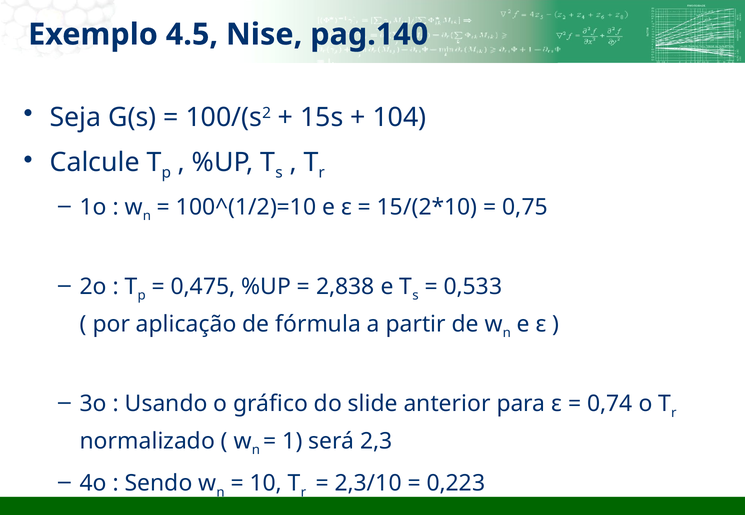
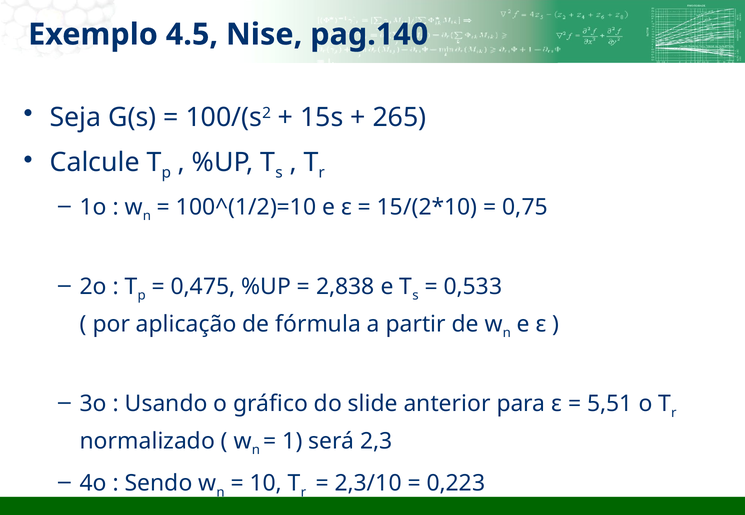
104: 104 -> 265
0,74: 0,74 -> 5,51
